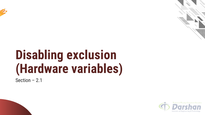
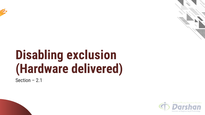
variables: variables -> delivered
